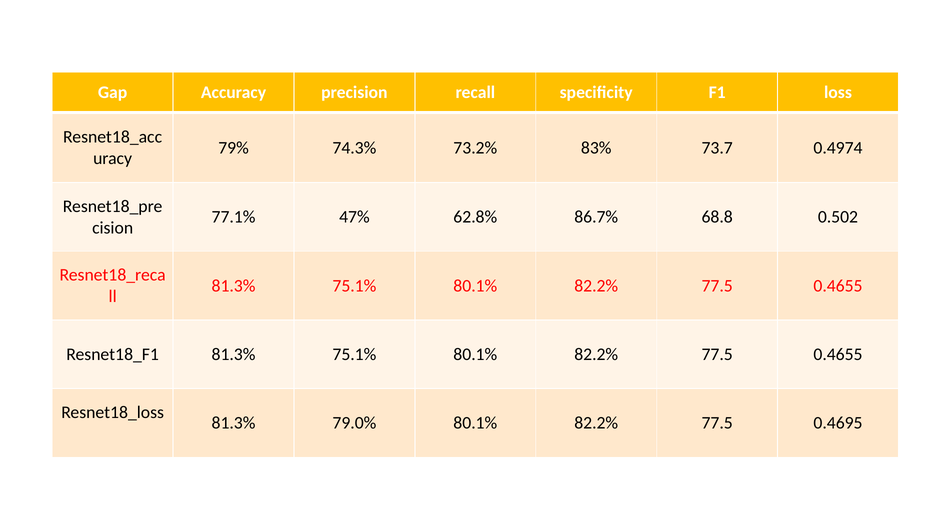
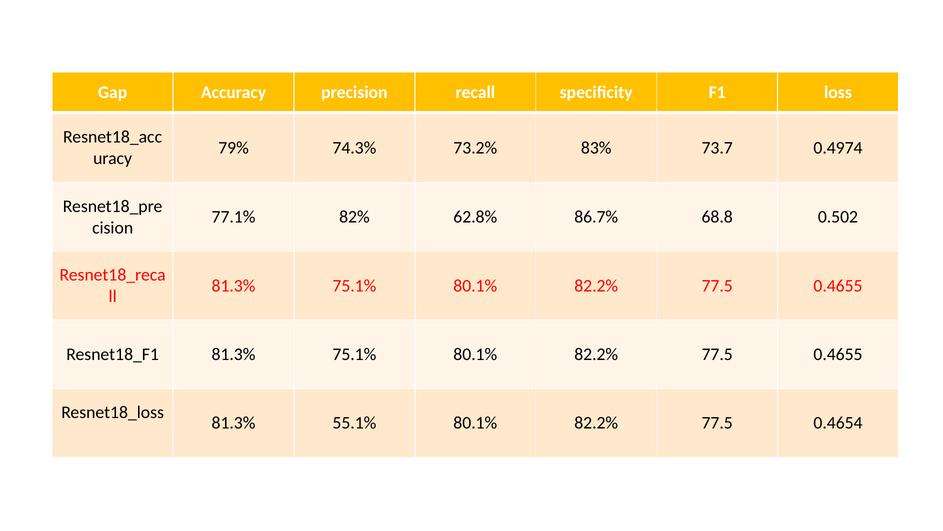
47%: 47% -> 82%
79.0%: 79.0% -> 55.1%
0.4695: 0.4695 -> 0.4654
